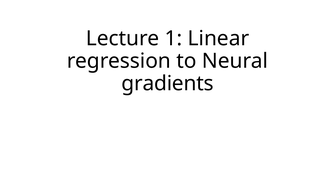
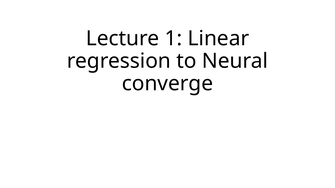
gradients: gradients -> converge
